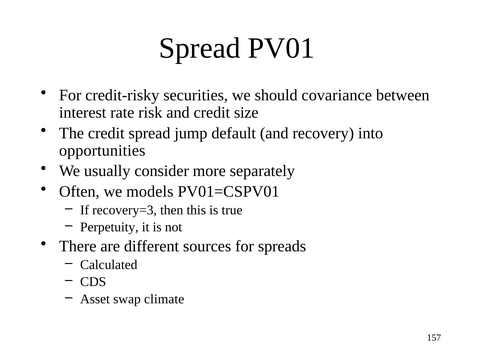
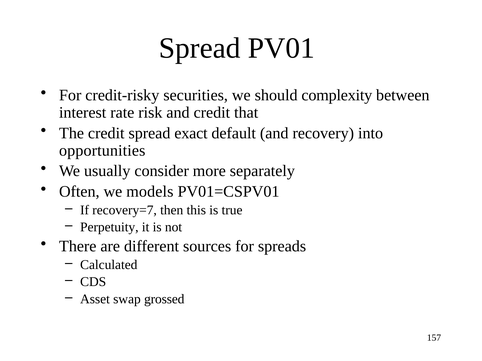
covariance: covariance -> complexity
size: size -> that
jump: jump -> exact
recovery=3: recovery=3 -> recovery=7
climate: climate -> grossed
